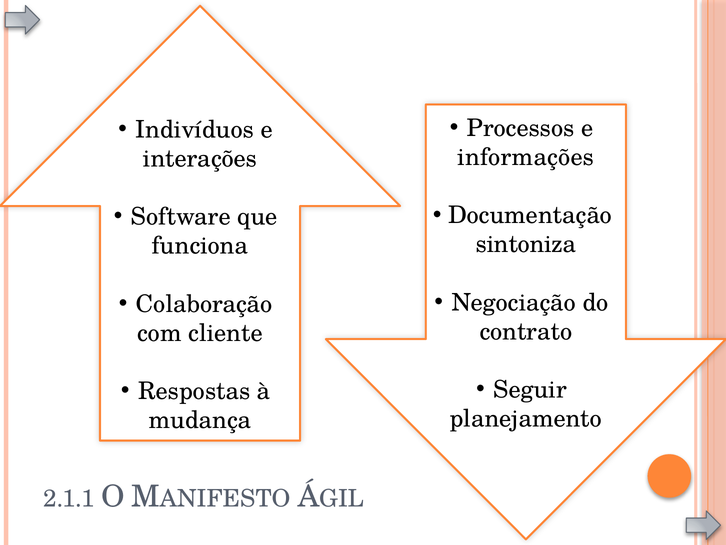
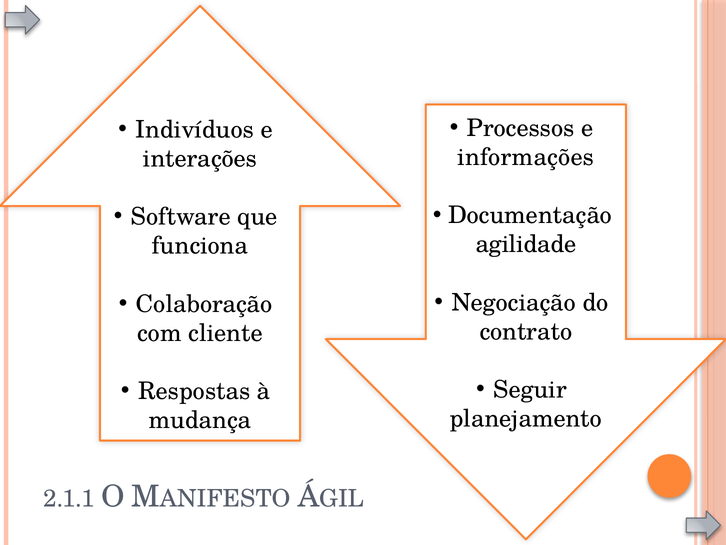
sintoniza: sintoniza -> agilidade
